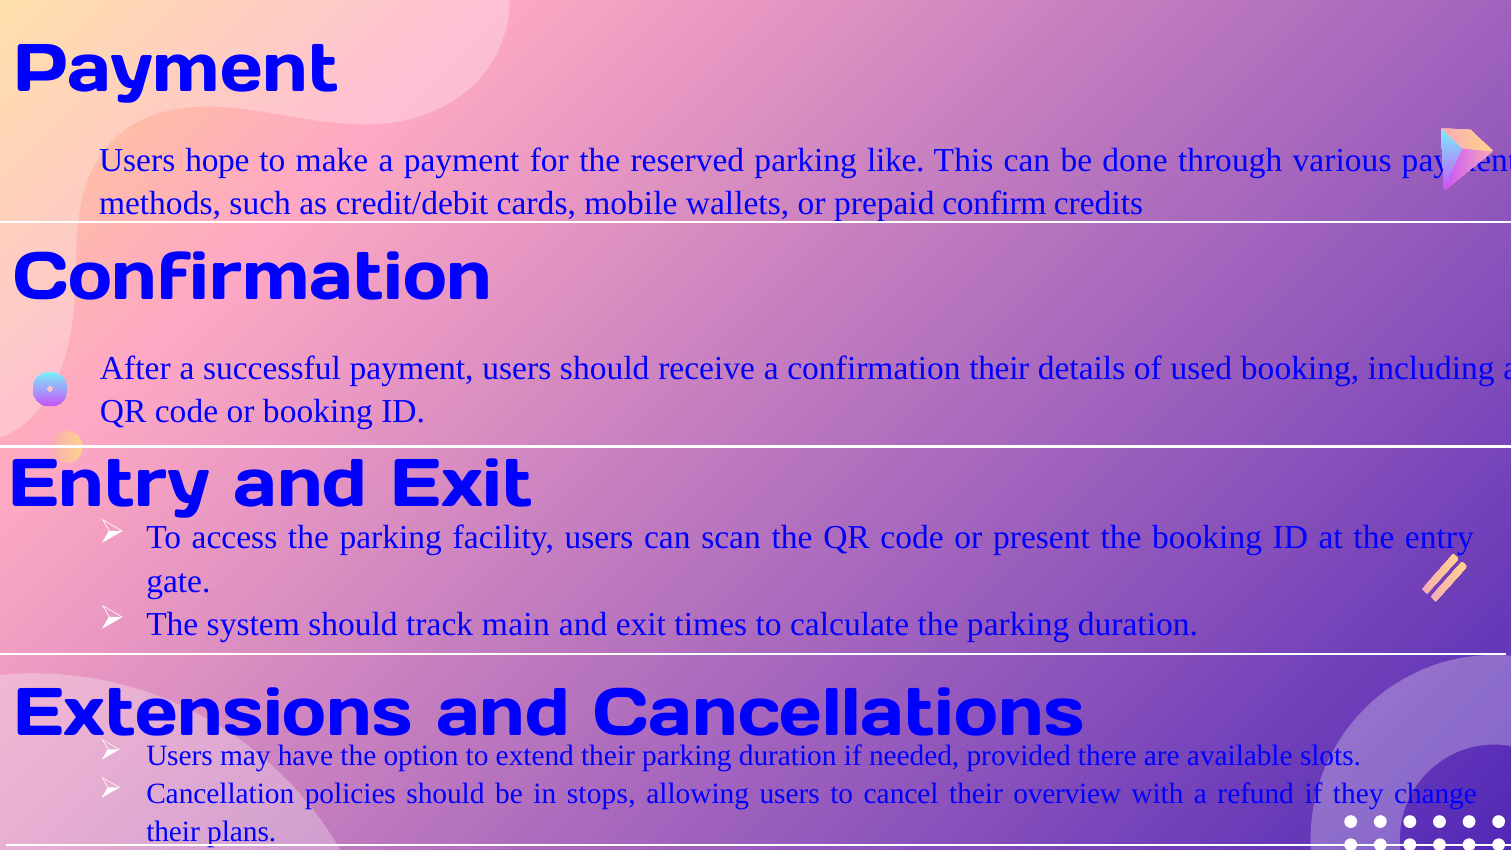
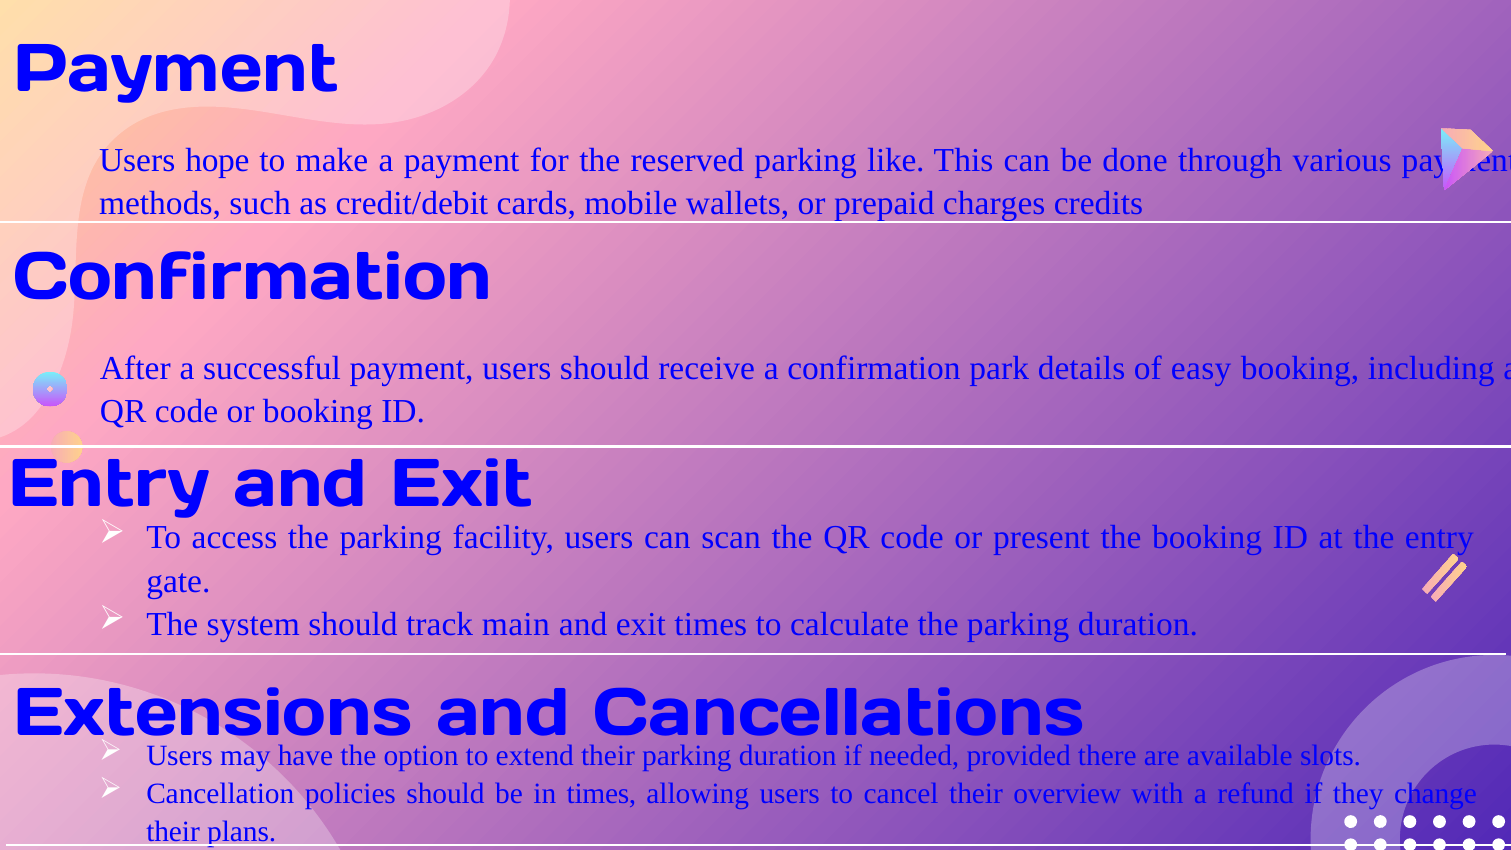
confirm: confirm -> charges
confirmation their: their -> park
used: used -> easy
in stops: stops -> times
